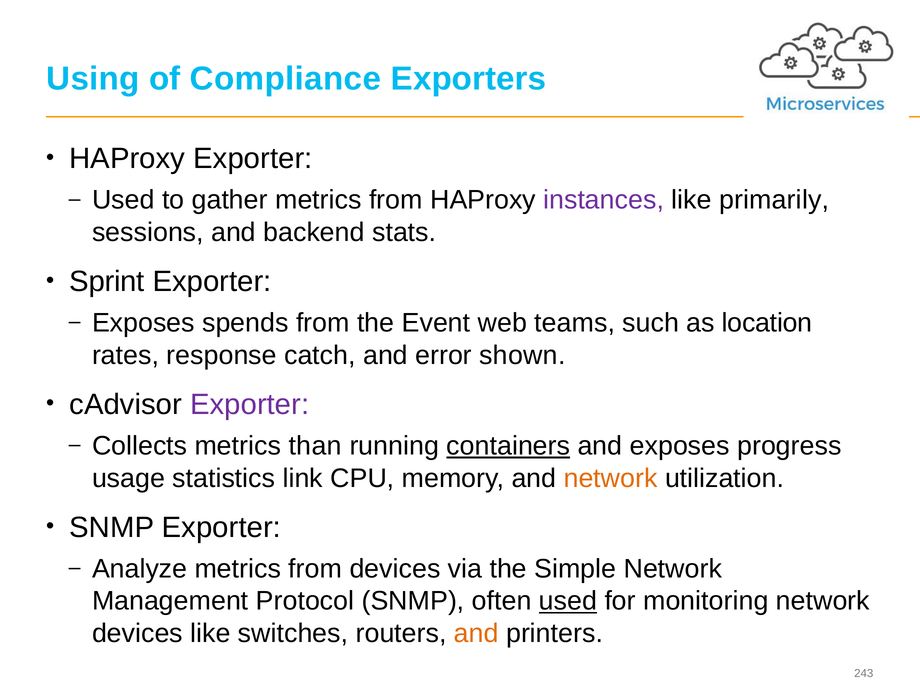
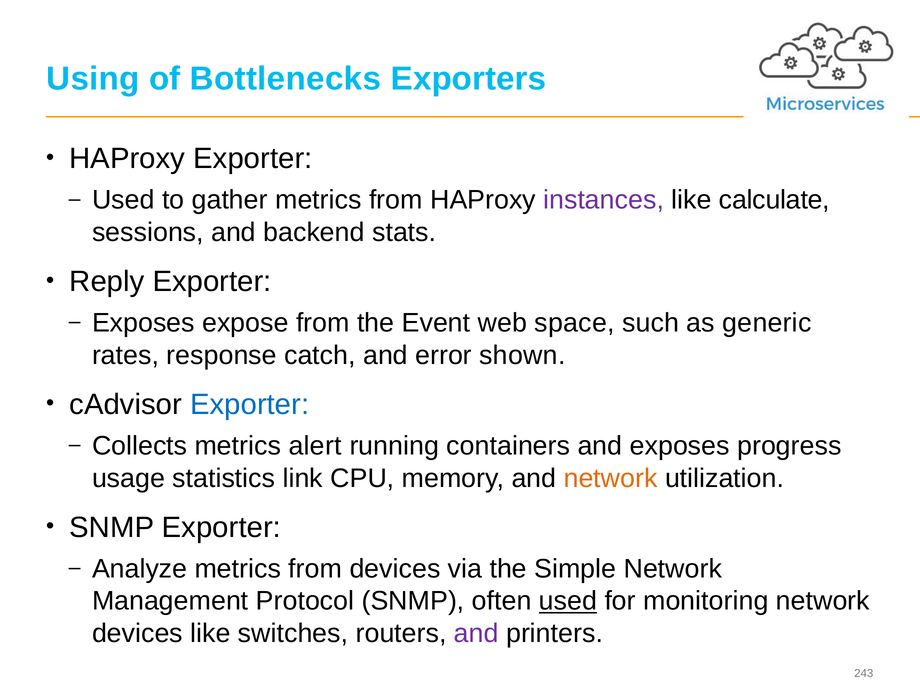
Compliance: Compliance -> Bottlenecks
primarily: primarily -> calculate
Sprint: Sprint -> Reply
spends: spends -> expose
teams: teams -> space
location: location -> generic
Exporter at (250, 404) colour: purple -> blue
than: than -> alert
containers underline: present -> none
and at (476, 633) colour: orange -> purple
